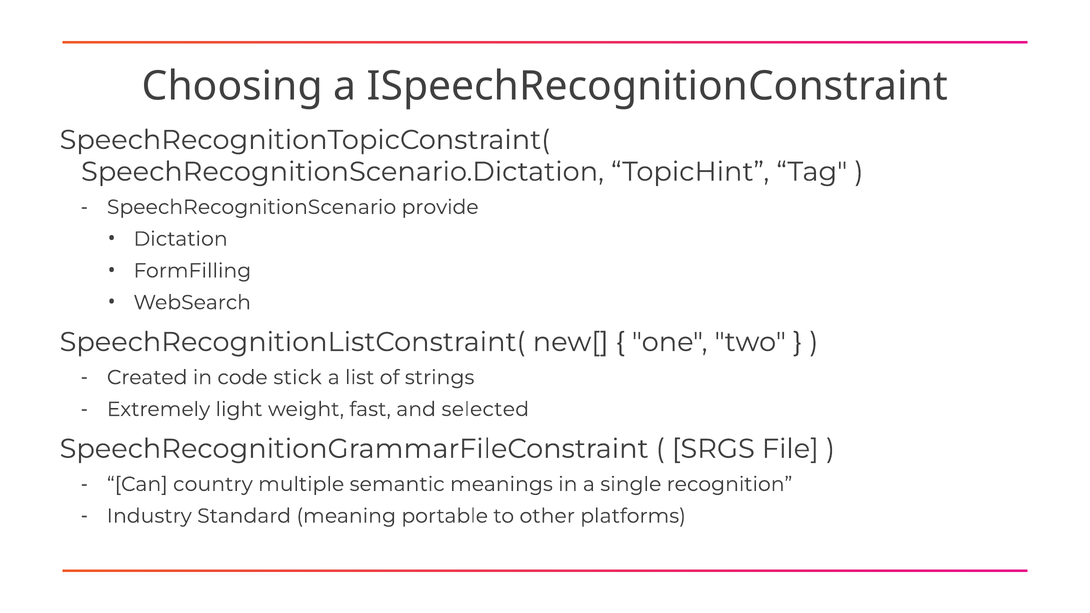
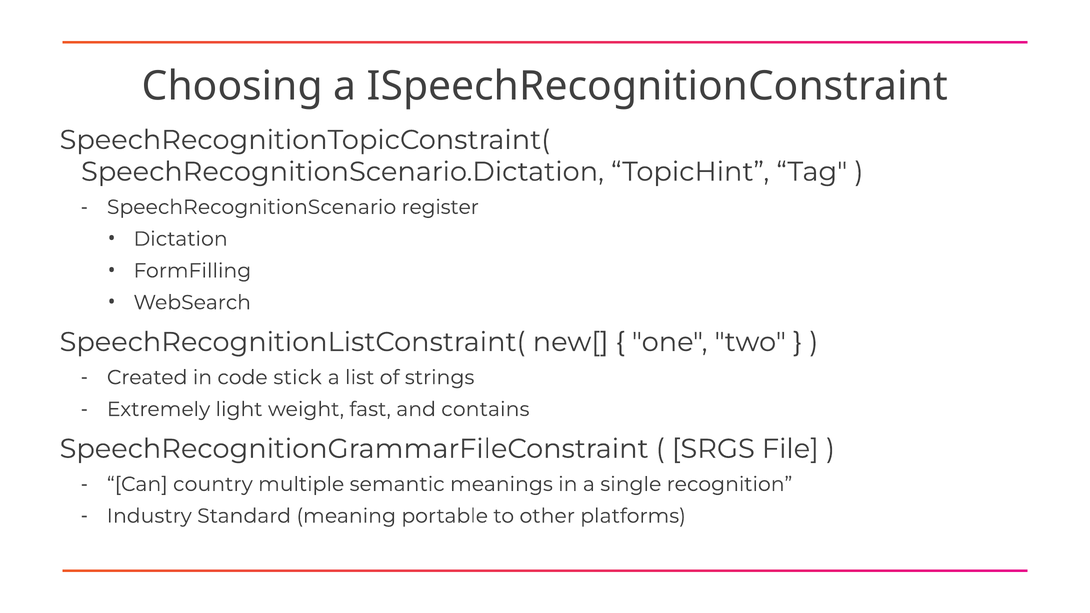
provide: provide -> register
selected: selected -> contains
